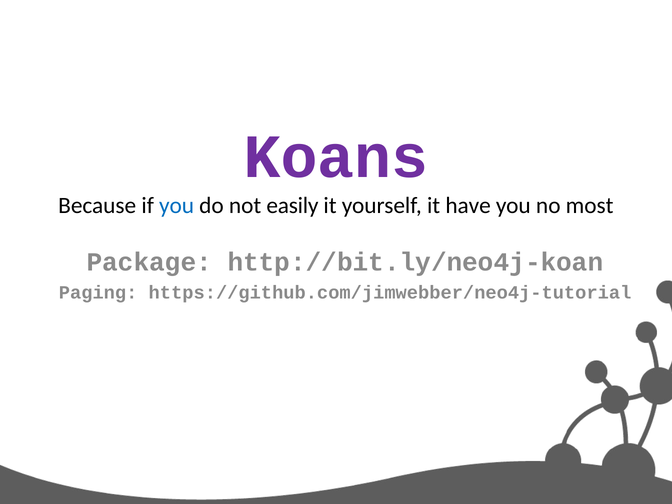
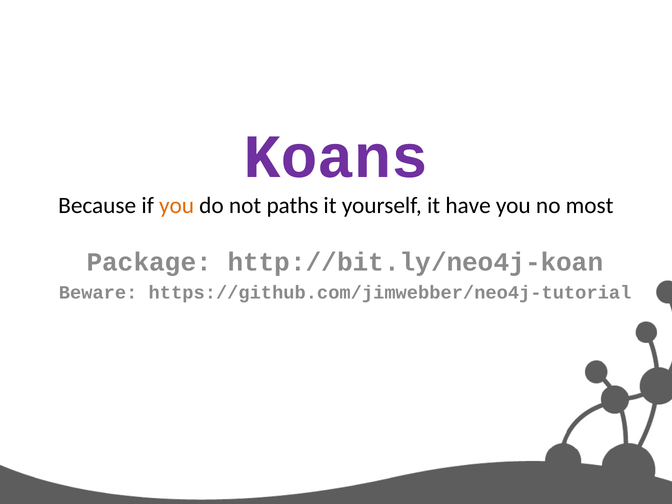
you at (177, 205) colour: blue -> orange
easily: easily -> paths
Paging: Paging -> Beware
